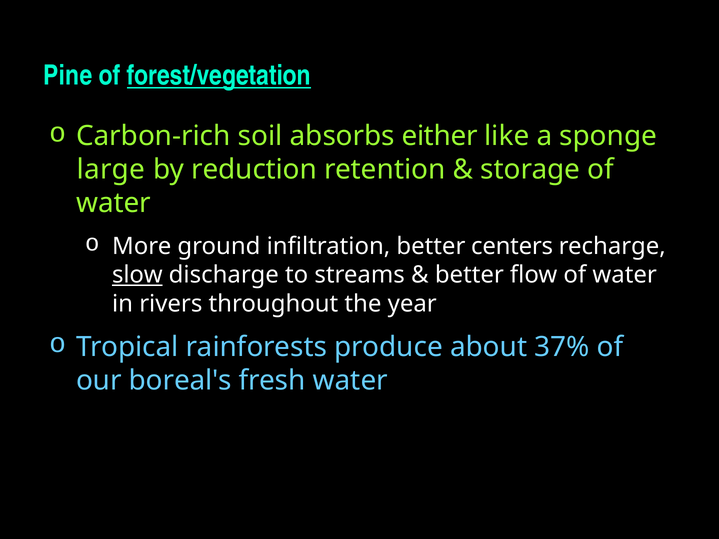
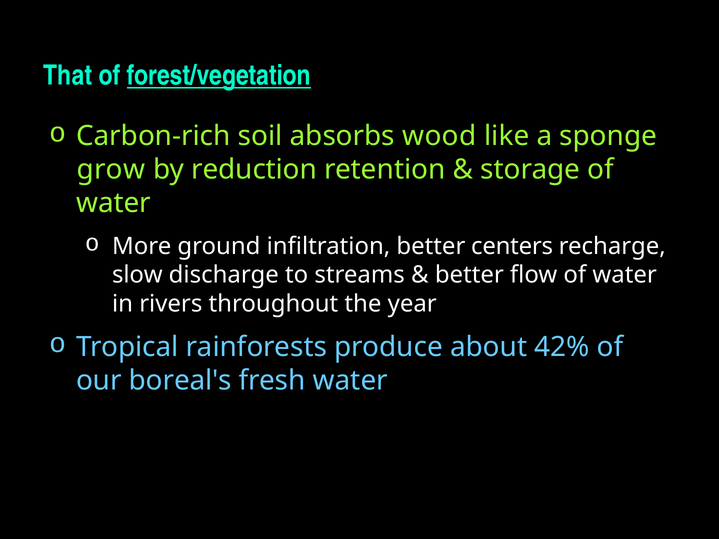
Pine: Pine -> That
either: either -> wood
large: large -> grow
slow underline: present -> none
37%: 37% -> 42%
